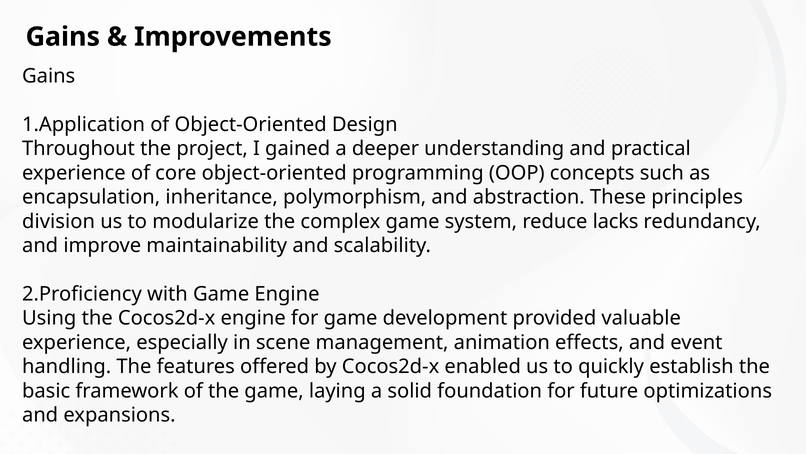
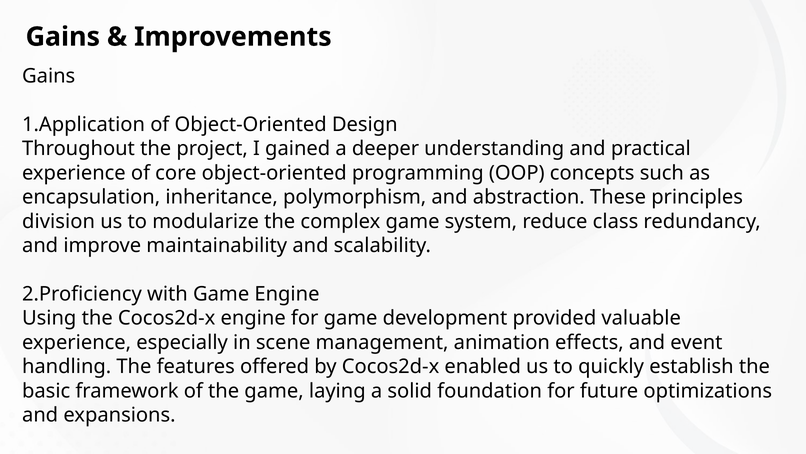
lacks: lacks -> class
